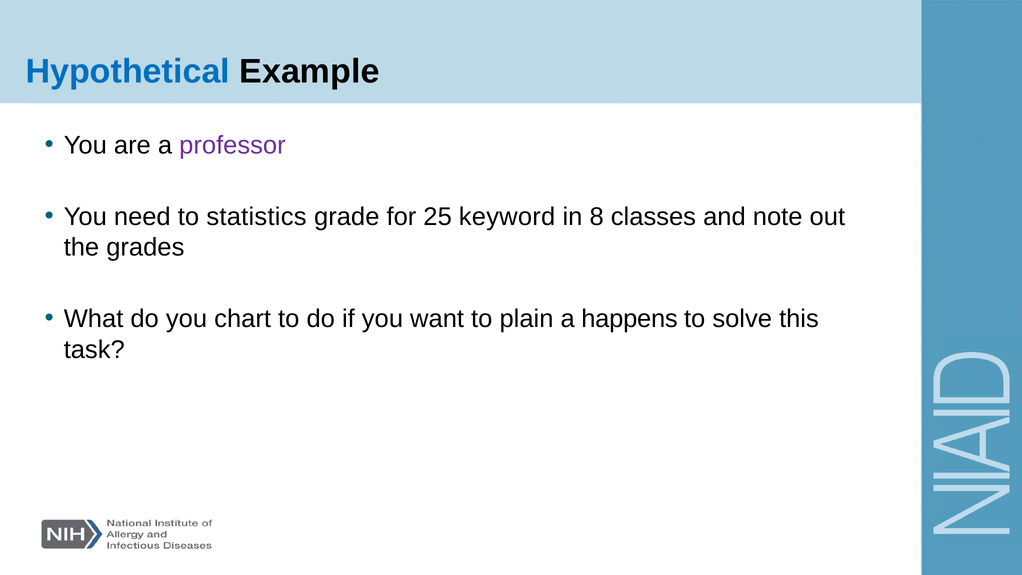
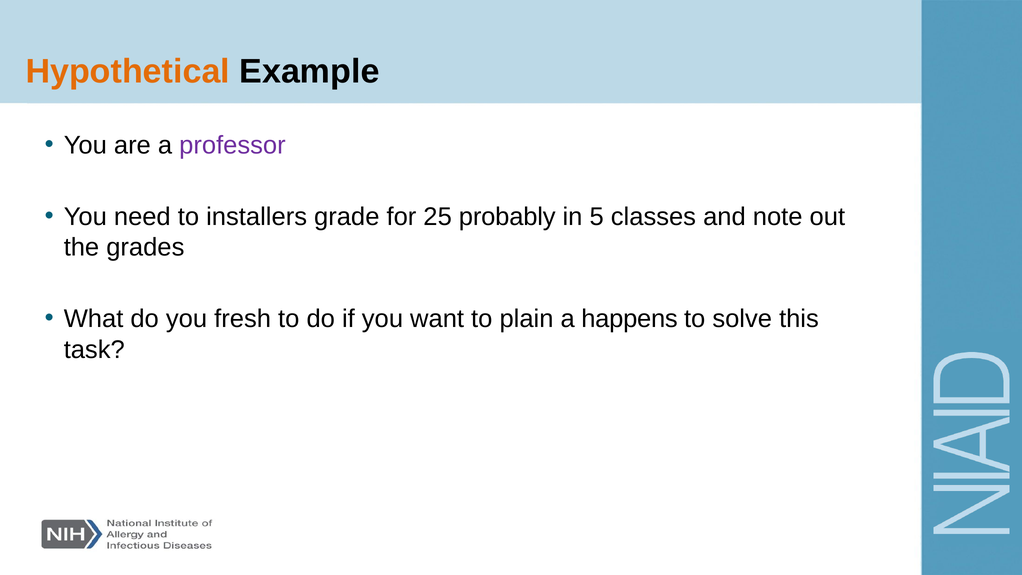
Hypothetical colour: blue -> orange
statistics: statistics -> installers
keyword: keyword -> probably
8: 8 -> 5
chart: chart -> fresh
